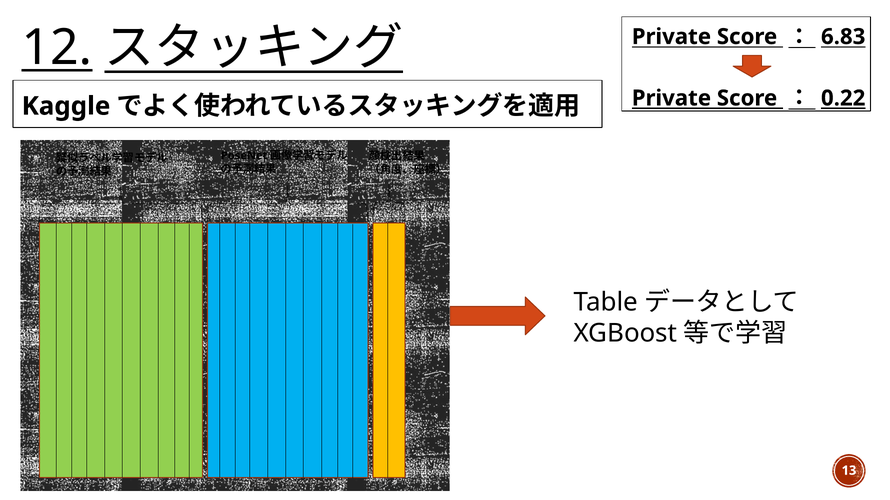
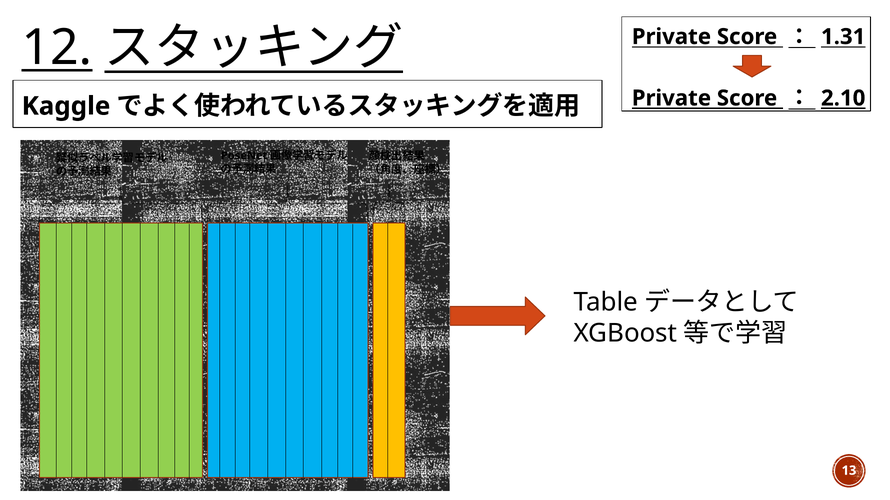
6.83: 6.83 -> 1.31
0.22: 0.22 -> 2.10
